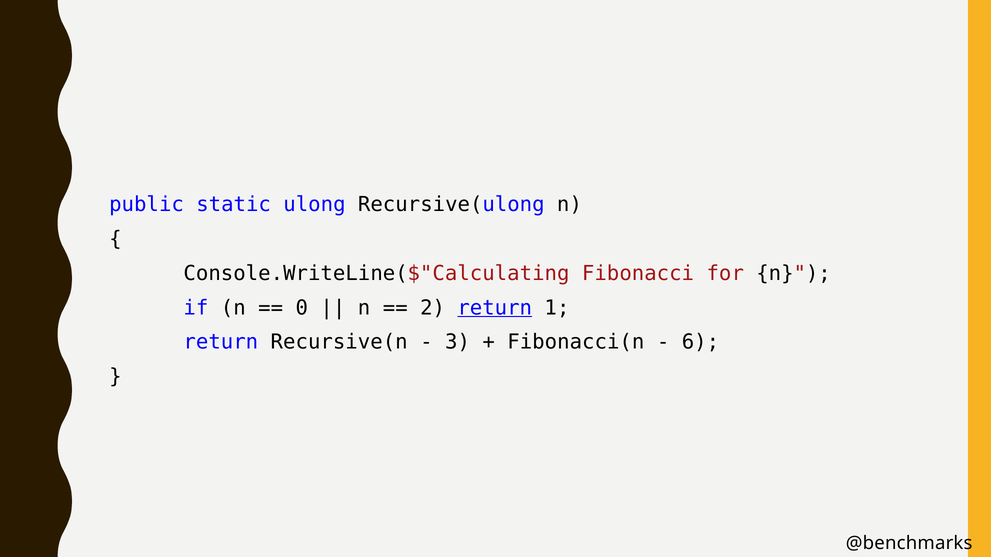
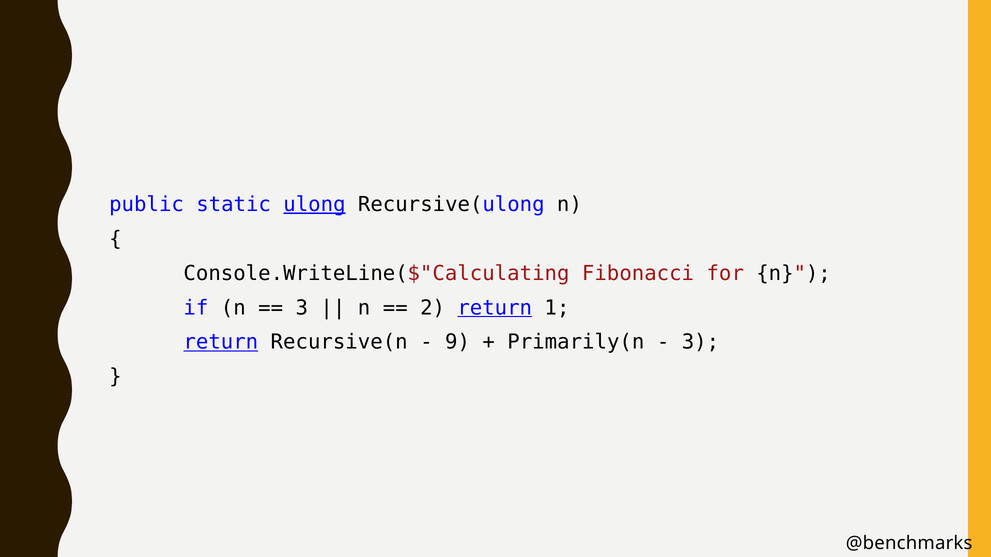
ulong underline: none -> present
0 at (302, 308): 0 -> 3
return at (221, 342) underline: none -> present
3: 3 -> 9
Fibonacci(n: Fibonacci(n -> Primarily(n
6 at (700, 342): 6 -> 3
